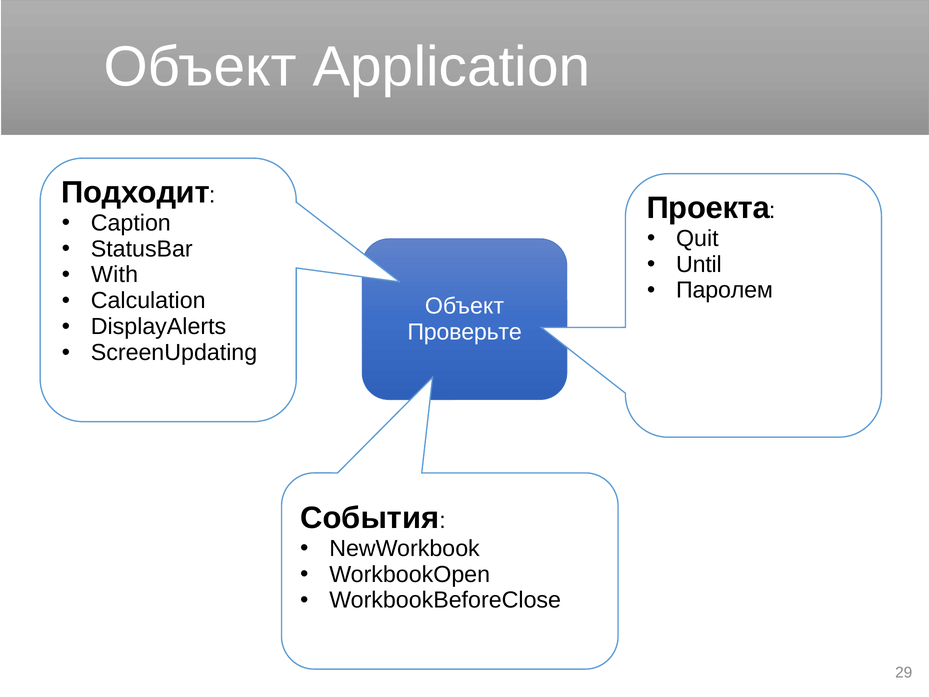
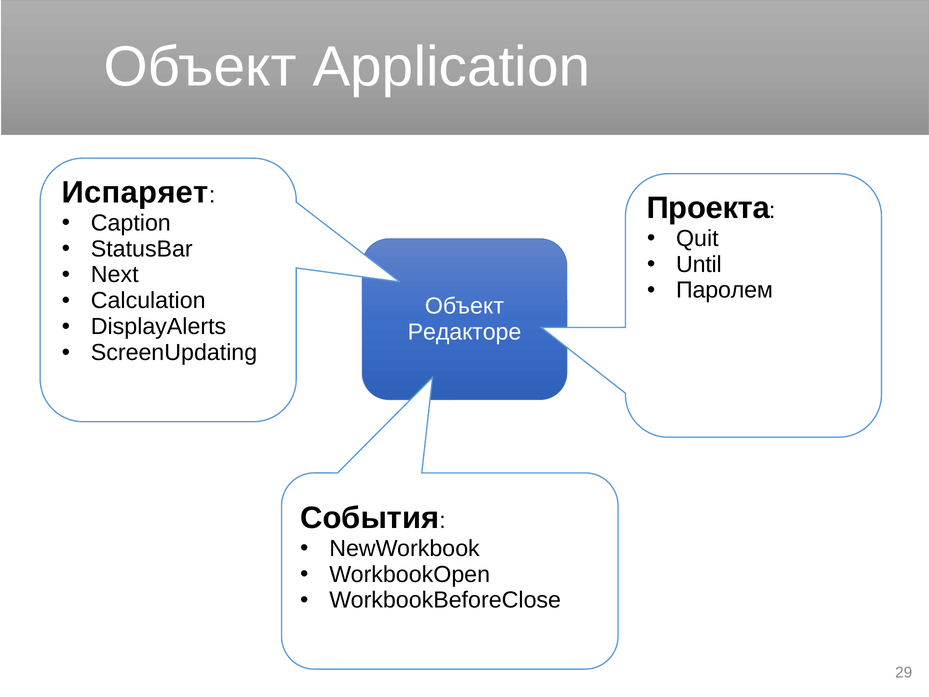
Подходит: Подходит -> Испаряет
With: With -> Next
Проверьте: Проверьте -> Редакторе
